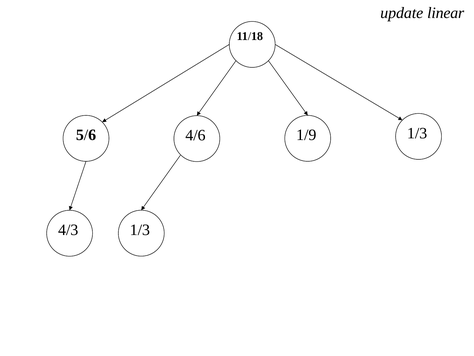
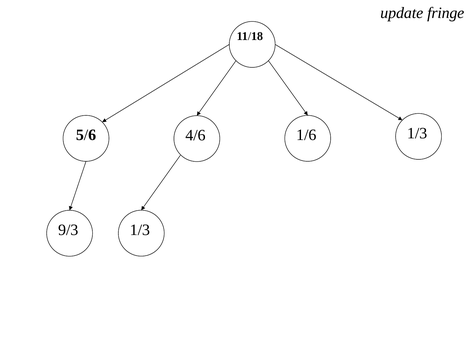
linear: linear -> fringe
1/9: 1/9 -> 1/6
4/3: 4/3 -> 9/3
